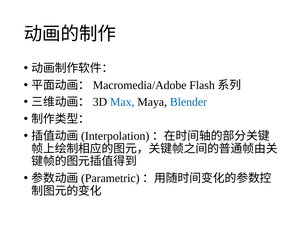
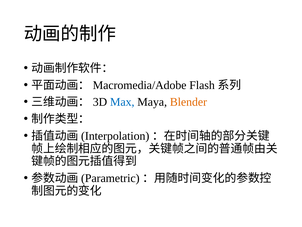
Blender colour: blue -> orange
